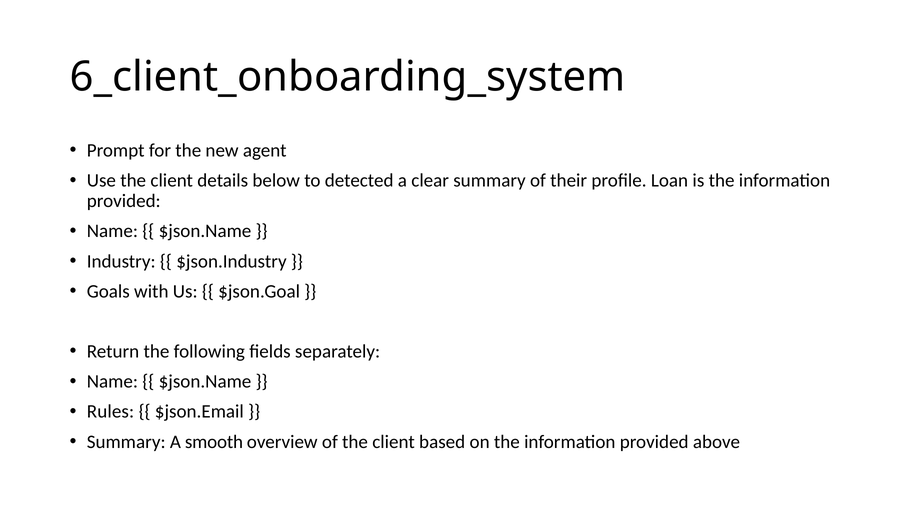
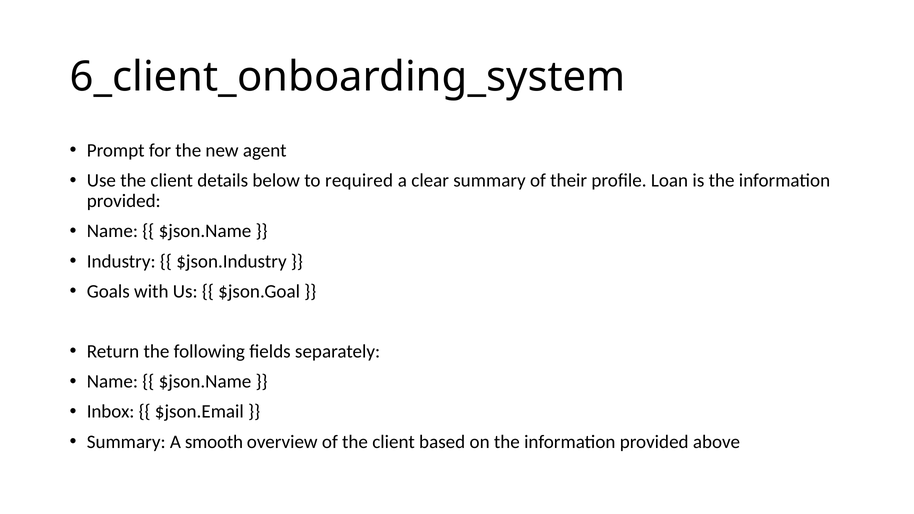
detected: detected -> required
Rules: Rules -> Inbox
